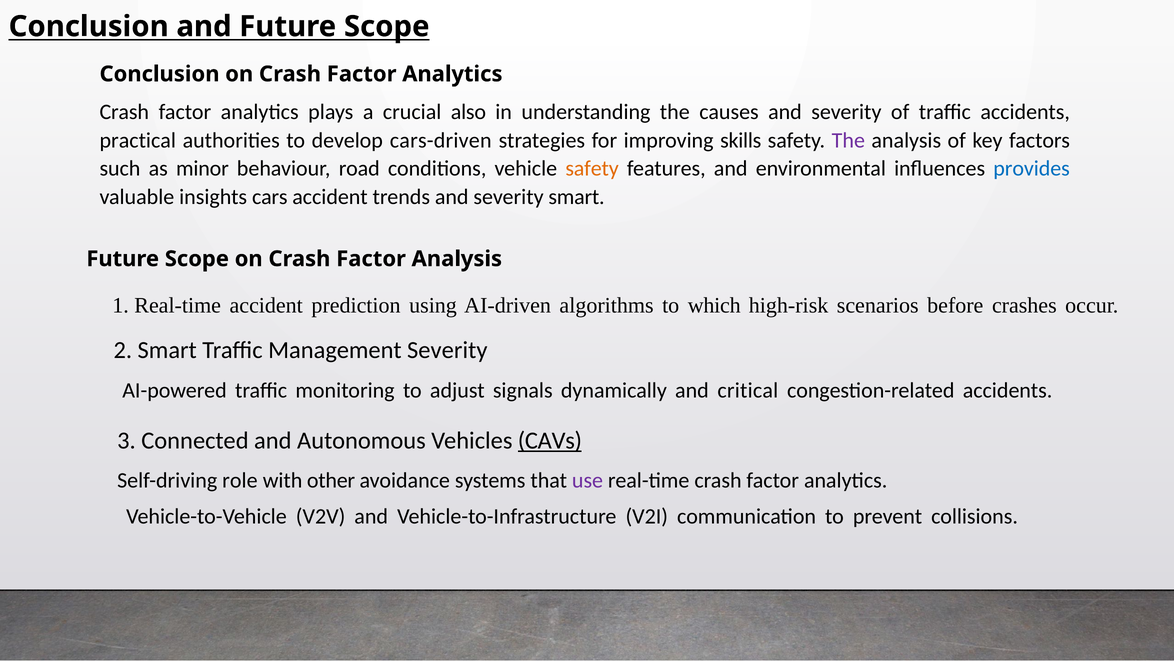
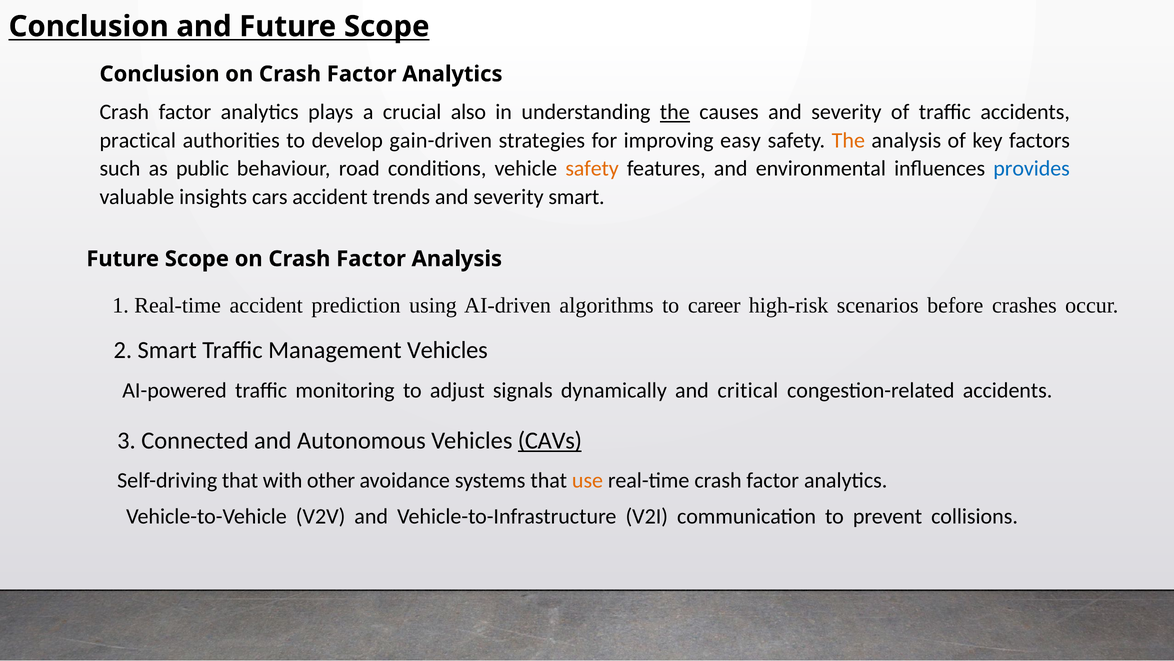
the at (675, 112) underline: none -> present
cars-driven: cars-driven -> gain-driven
skills: skills -> easy
The at (848, 140) colour: purple -> orange
minor: minor -> public
which: which -> career
Management Severity: Severity -> Vehicles
Self-driving role: role -> that
use colour: purple -> orange
